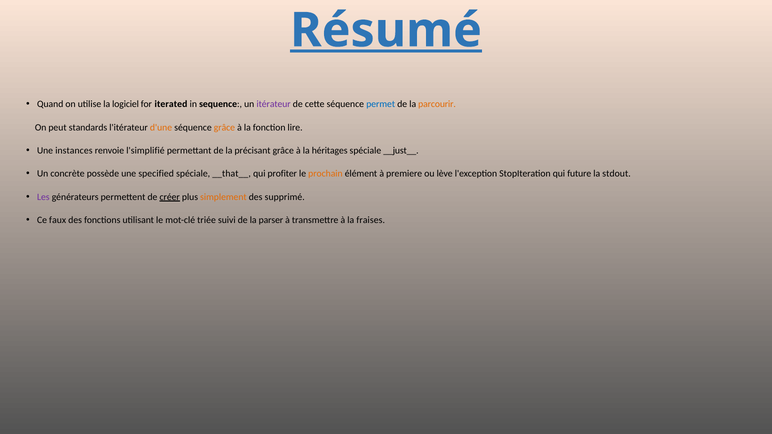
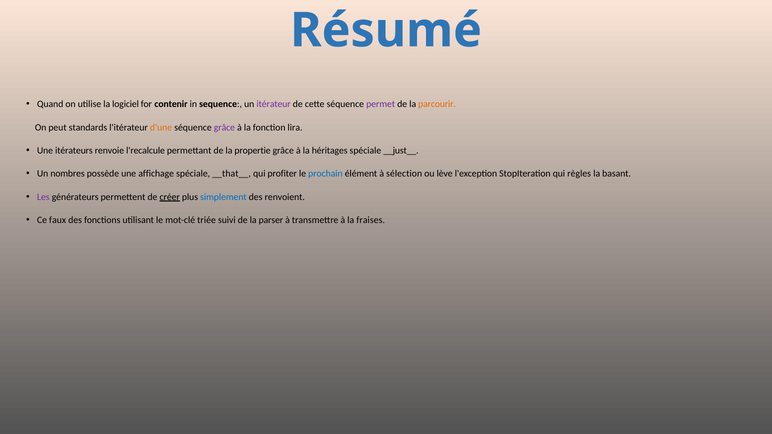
Résumé underline: present -> none
iterated: iterated -> contenir
permet colour: blue -> purple
grâce at (224, 128) colour: orange -> purple
lire: lire -> lira
instances: instances -> itérateurs
l'simplifié: l'simplifié -> l'recalcule
précisant: précisant -> propertie
concrète: concrète -> nombres
specified: specified -> affichage
prochain colour: orange -> blue
premiere: premiere -> sélection
future: future -> règles
stdout: stdout -> basant
simplement colour: orange -> blue
supprimé: supprimé -> renvoient
